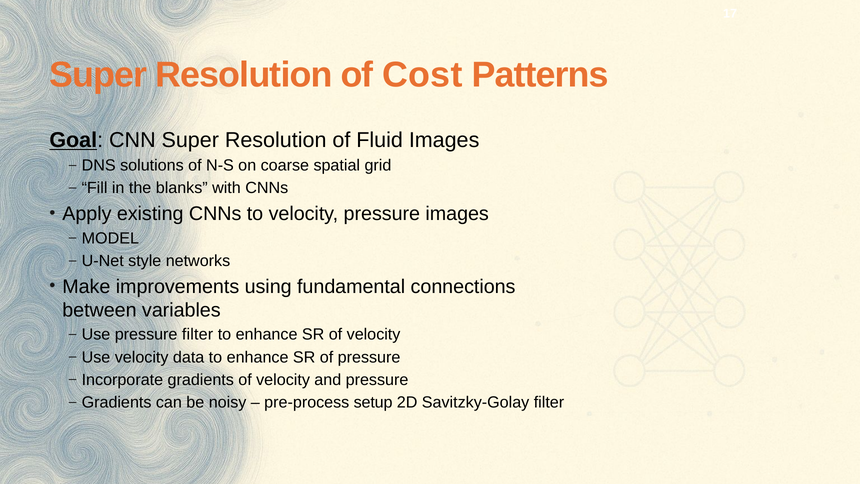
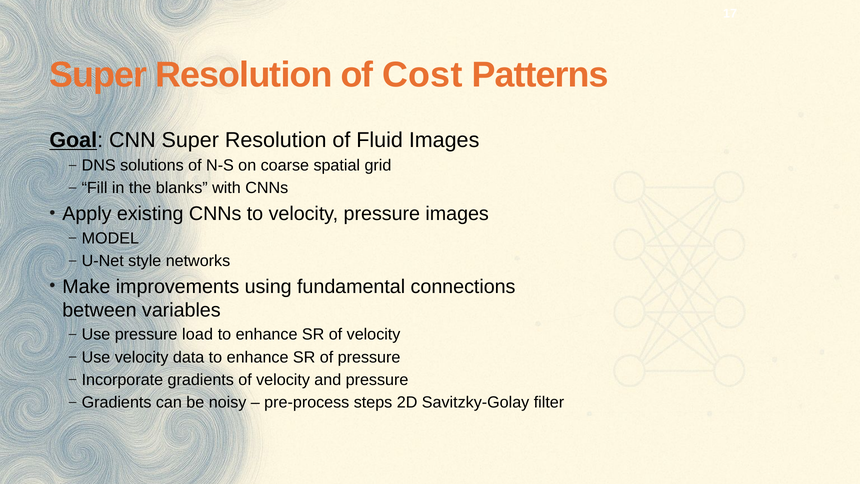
pressure filter: filter -> load
setup: setup -> steps
